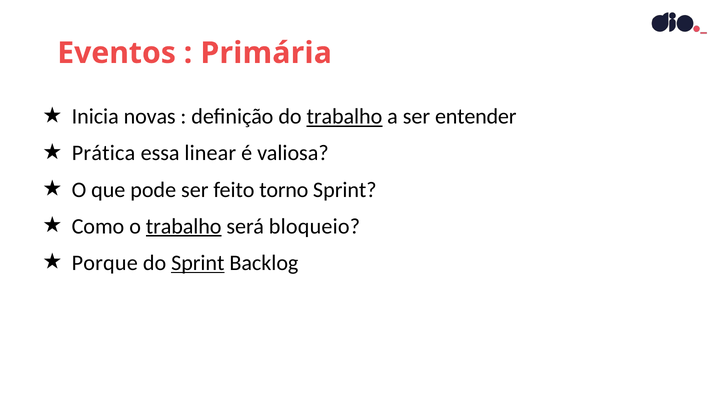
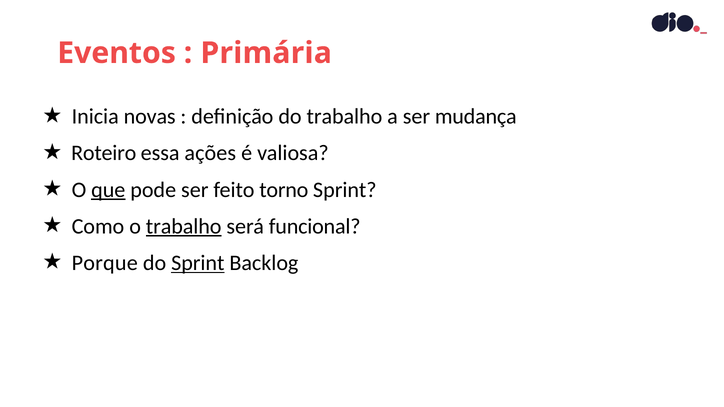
trabalho at (344, 117) underline: present -> none
entender: entender -> mudança
Prática: Prática -> Roteiro
linear: linear -> ações
que underline: none -> present
bloqueio: bloqueio -> funcional
